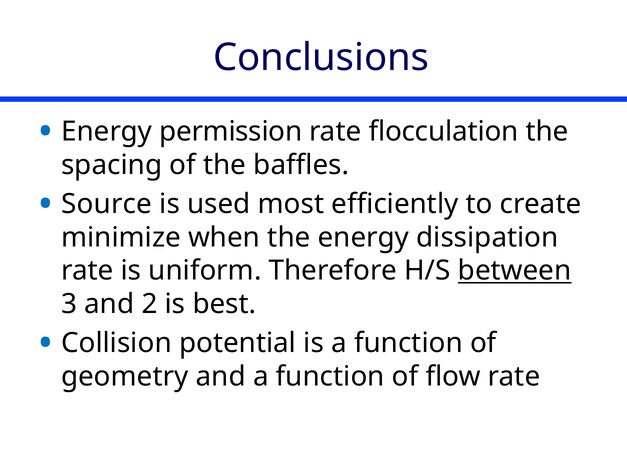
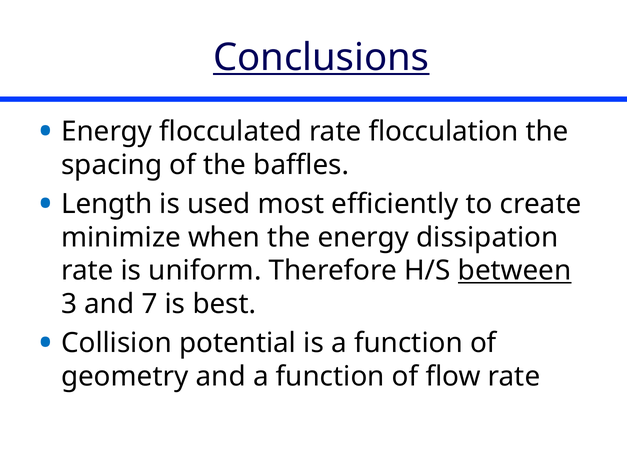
Conclusions underline: none -> present
permission: permission -> flocculated
Source: Source -> Length
2: 2 -> 7
